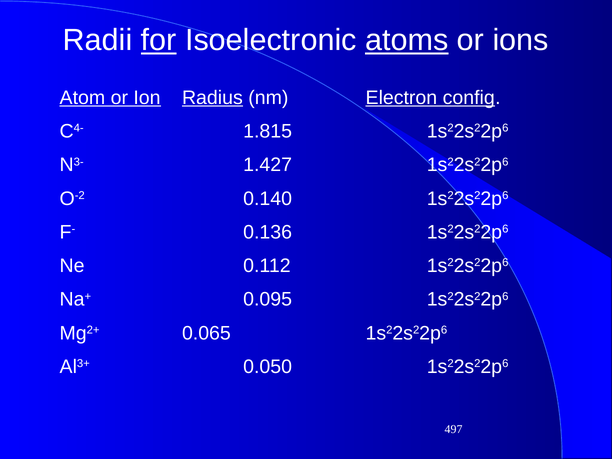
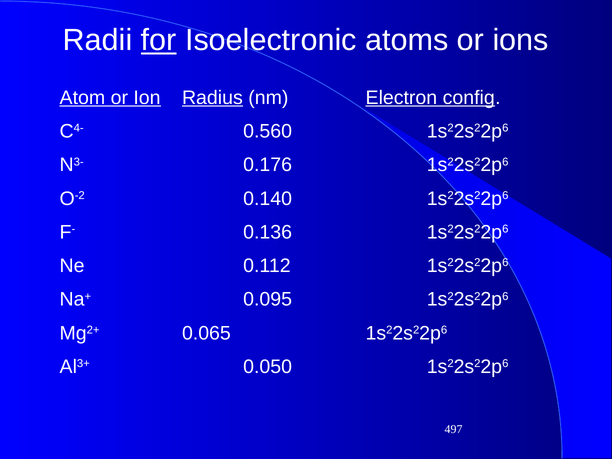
atoms underline: present -> none
1.815: 1.815 -> 0.560
1.427: 1.427 -> 0.176
